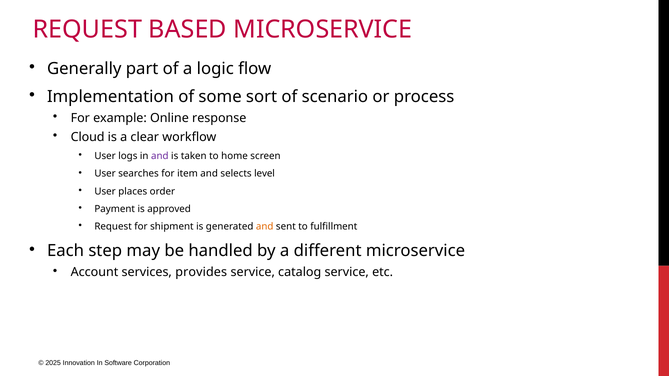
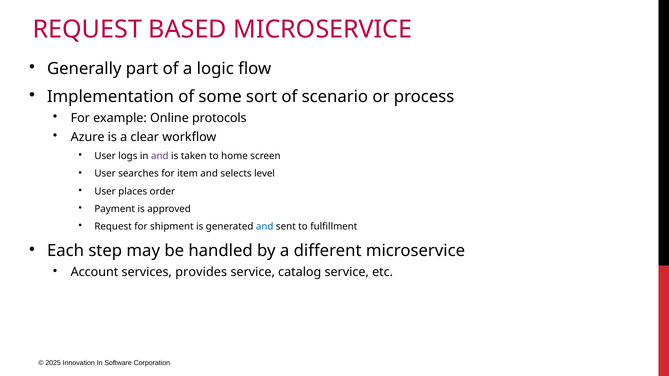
response: response -> protocols
Cloud: Cloud -> Azure
and at (265, 227) colour: orange -> blue
